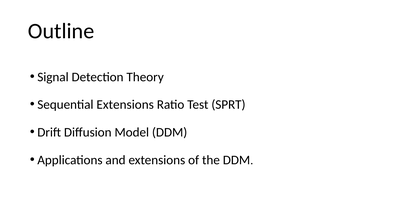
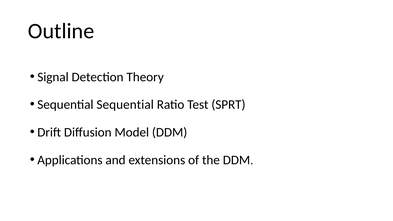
Sequential Extensions: Extensions -> Sequential
